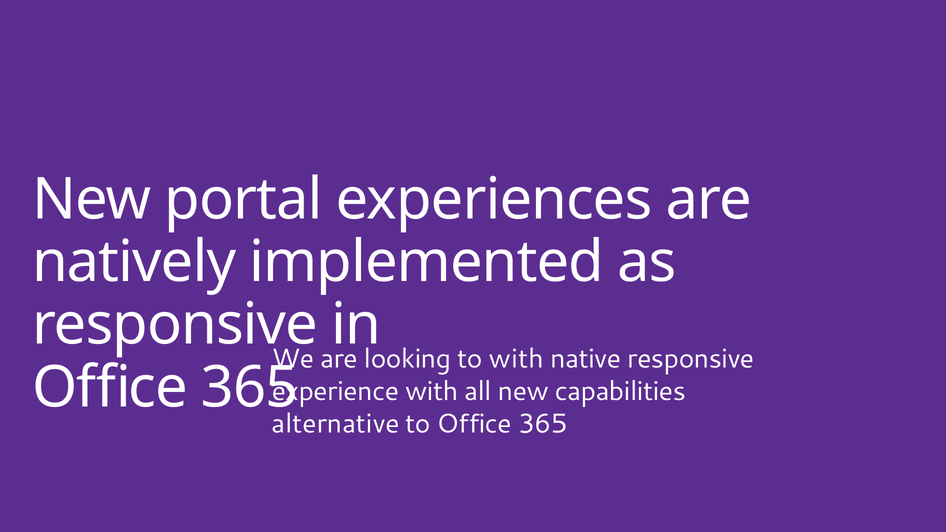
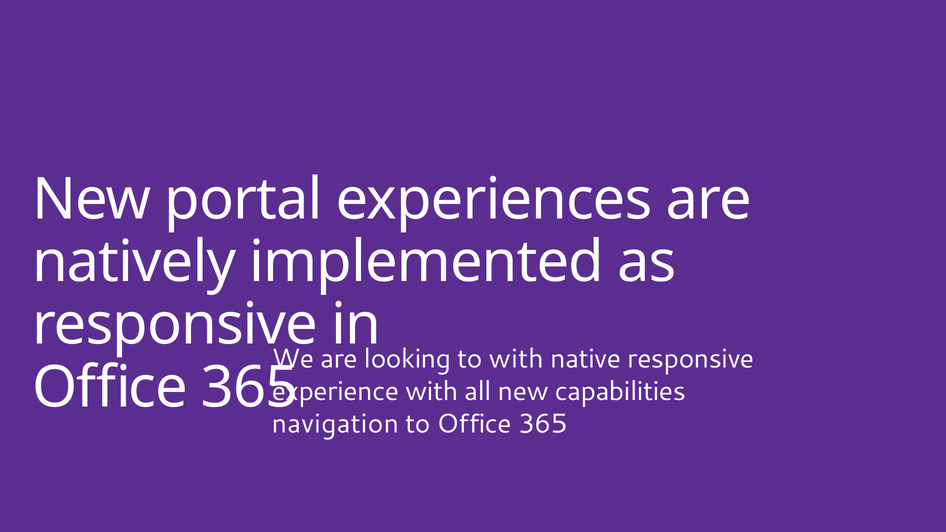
alternative: alternative -> navigation
